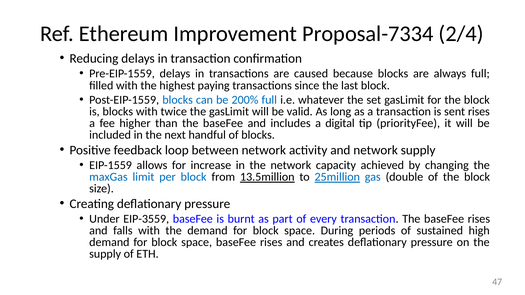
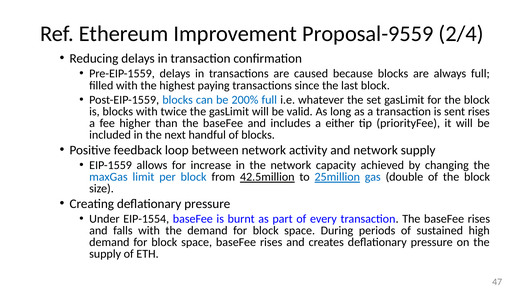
Proposal-7334: Proposal-7334 -> Proposal-9559
digital: digital -> either
13.5million: 13.5million -> 42.5million
EIP-3559: EIP-3559 -> EIP-1554
